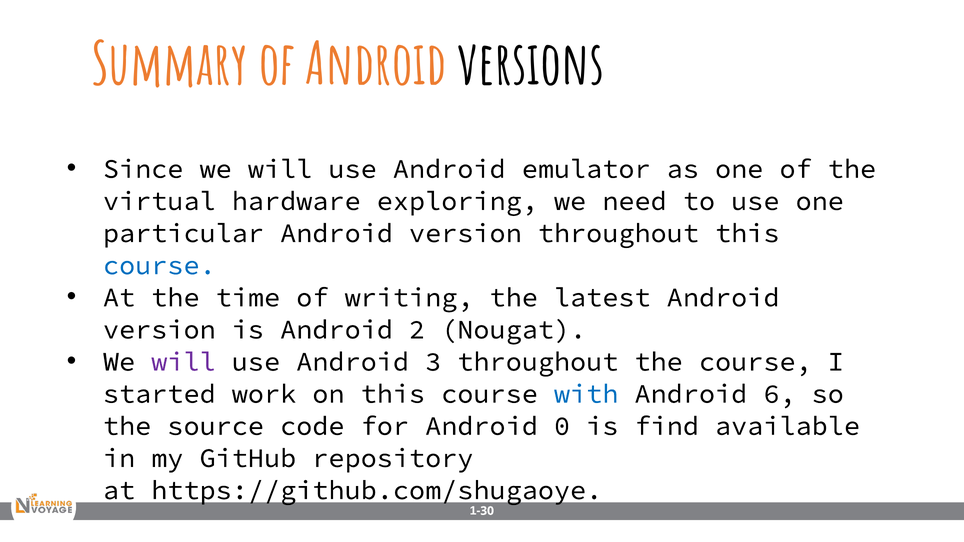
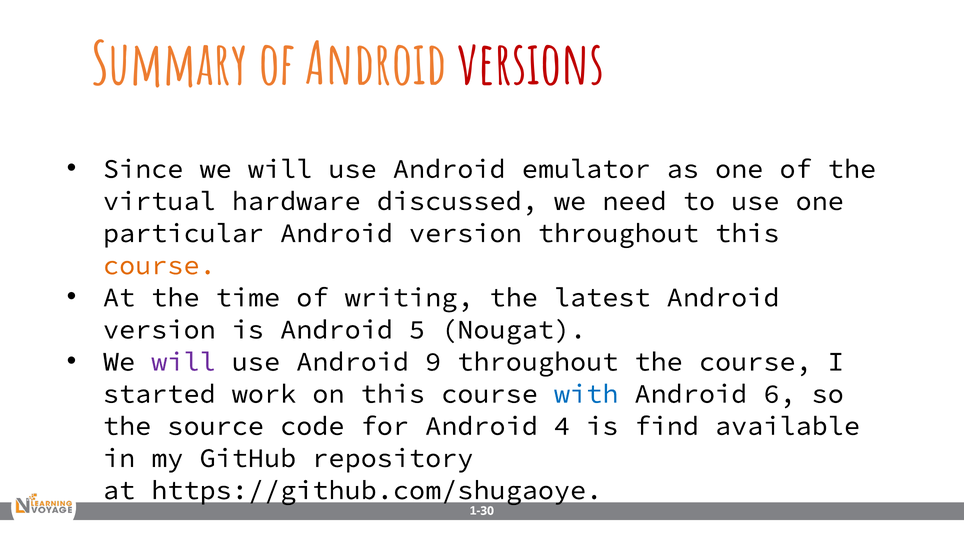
versions colour: black -> red
exploring: exploring -> discussed
course at (159, 265) colour: blue -> orange
2: 2 -> 5
3: 3 -> 9
0: 0 -> 4
